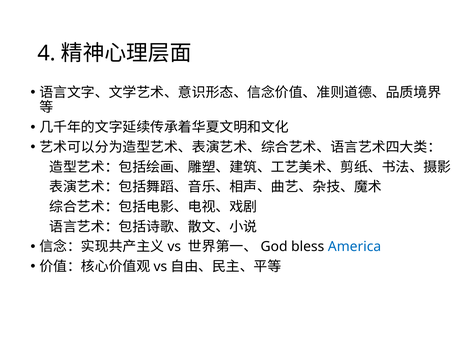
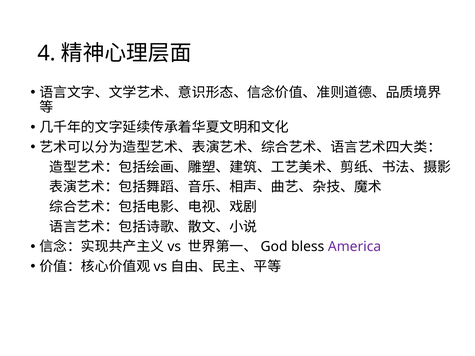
America colour: blue -> purple
